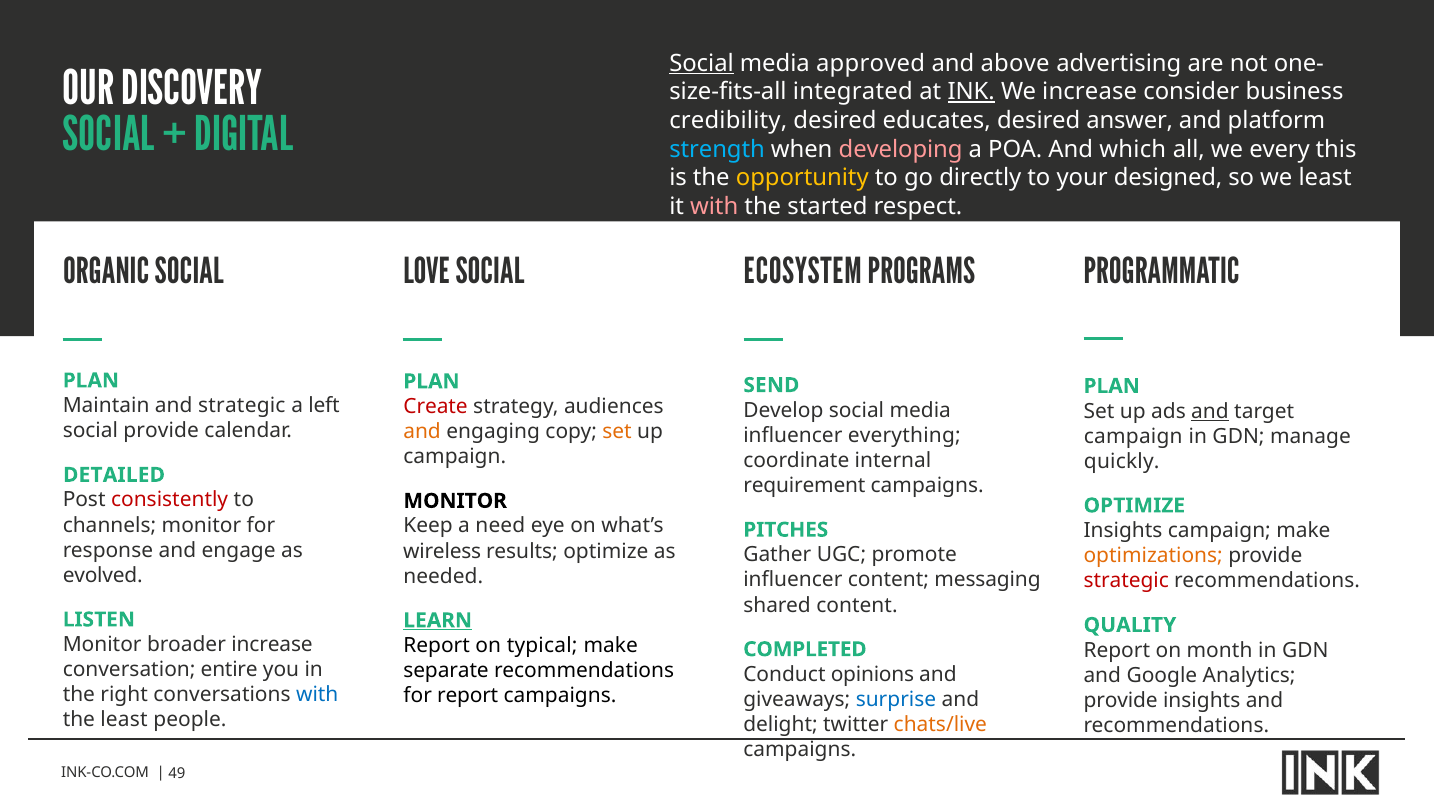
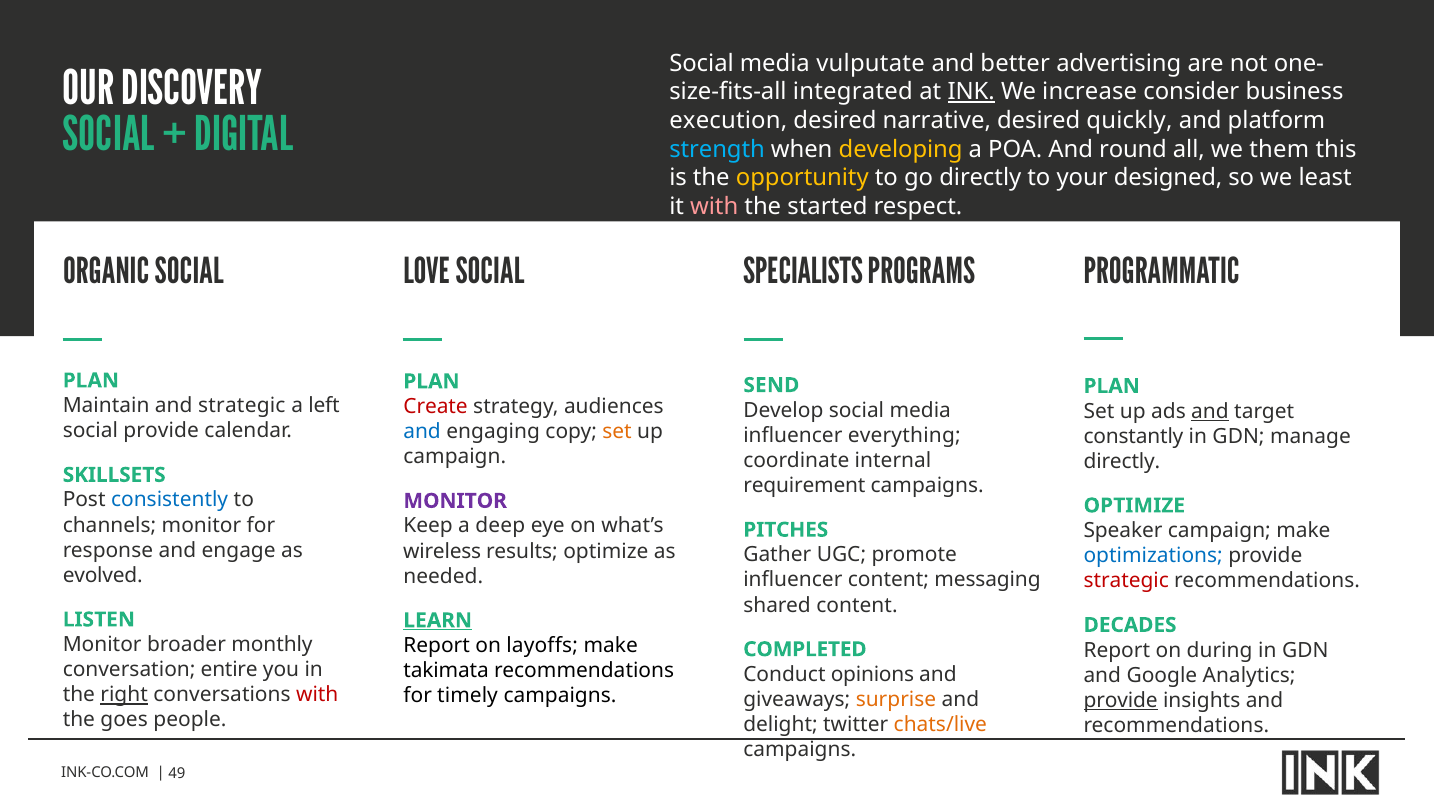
Social at (702, 63) underline: present -> none
approved: approved -> vulputate
above: above -> better
credibility: credibility -> execution
educates: educates -> narrative
answer: answer -> quickly
developing colour: pink -> yellow
which: which -> round
every: every -> them
ECOSYSTEM: ECOSYSTEM -> SPECIALISTS
and at (422, 431) colour: orange -> blue
campaign at (1133, 436): campaign -> constantly
quickly at (1122, 461): quickly -> directly
DETAILED: DETAILED -> SKILLSETS
consistently colour: red -> blue
MONITOR at (455, 501) colour: black -> purple
need: need -> deep
Insights at (1123, 530): Insights -> Speaker
optimizations colour: orange -> blue
QUALITY: QUALITY -> DECADES
broader increase: increase -> monthly
typical: typical -> layoffs
month: month -> during
separate: separate -> takimata
right underline: none -> present
with at (317, 695) colour: blue -> red
for report: report -> timely
surprise colour: blue -> orange
provide at (1121, 700) underline: none -> present
the least: least -> goes
